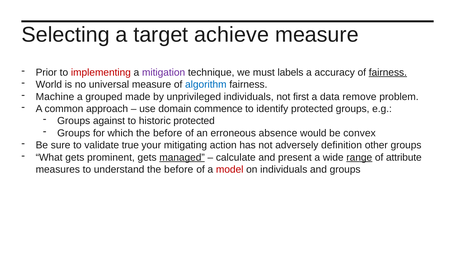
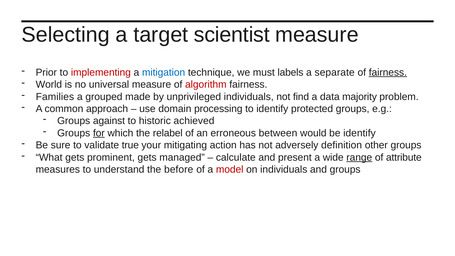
achieve: achieve -> scientist
mitigation colour: purple -> blue
accuracy: accuracy -> separate
algorithm colour: blue -> red
Machine: Machine -> Families
first: first -> find
remove: remove -> majority
commence: commence -> processing
historic protected: protected -> achieved
for underline: none -> present
which the before: before -> relabel
absence: absence -> between
be convex: convex -> identify
managed underline: present -> none
